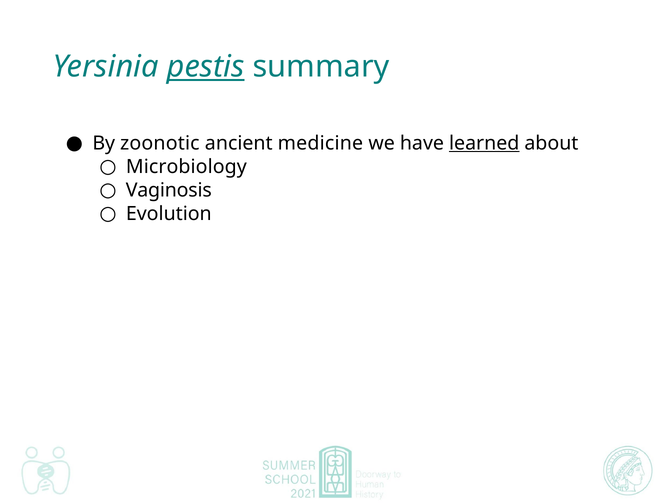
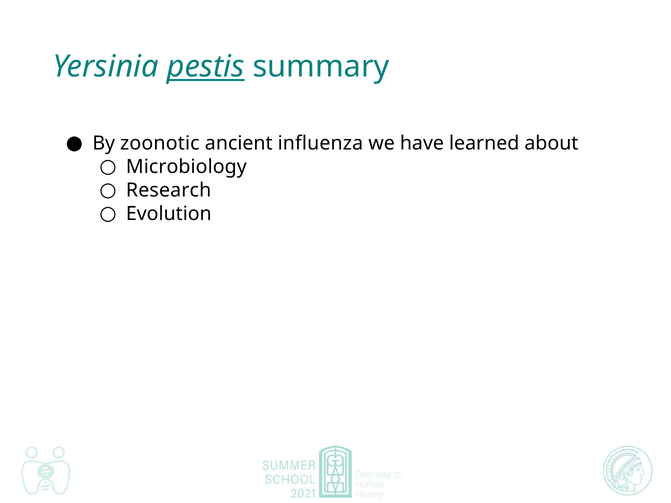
medicine: medicine -> influenza
learned underline: present -> none
Vaginosis: Vaginosis -> Research
